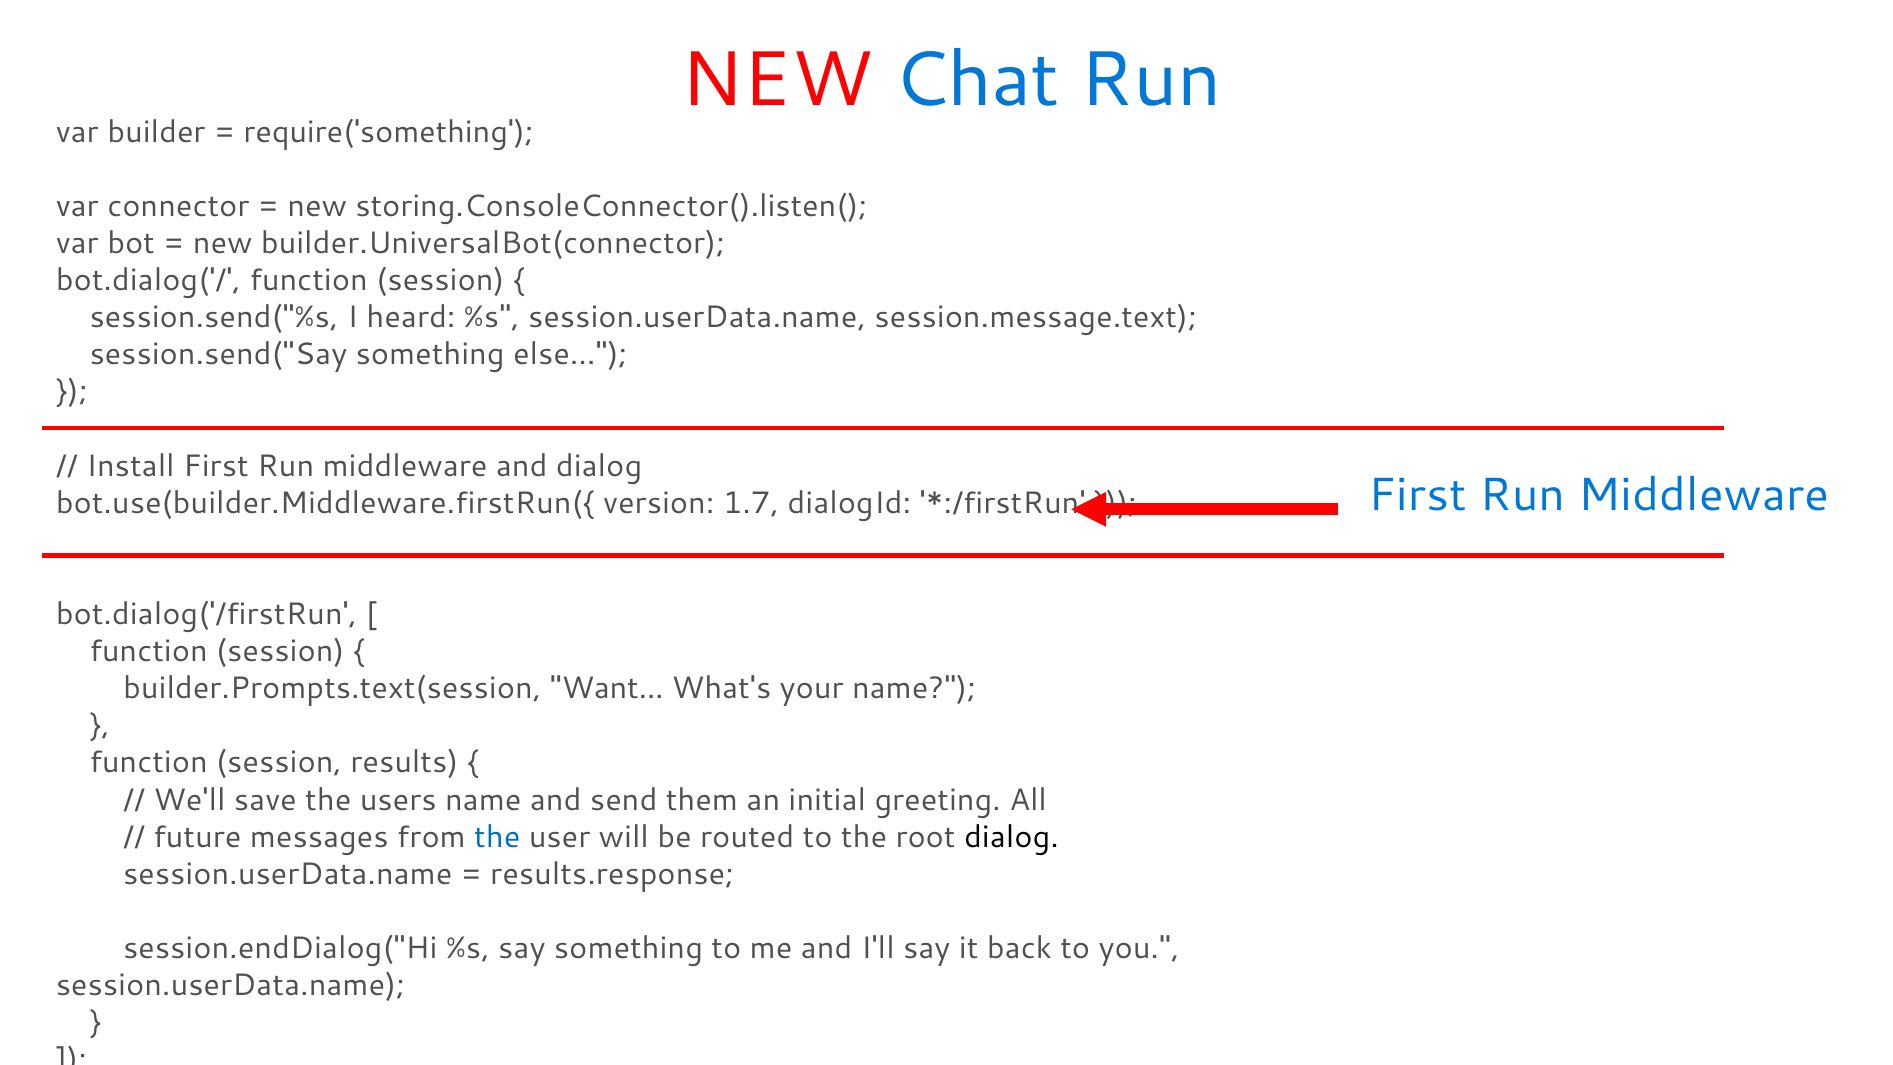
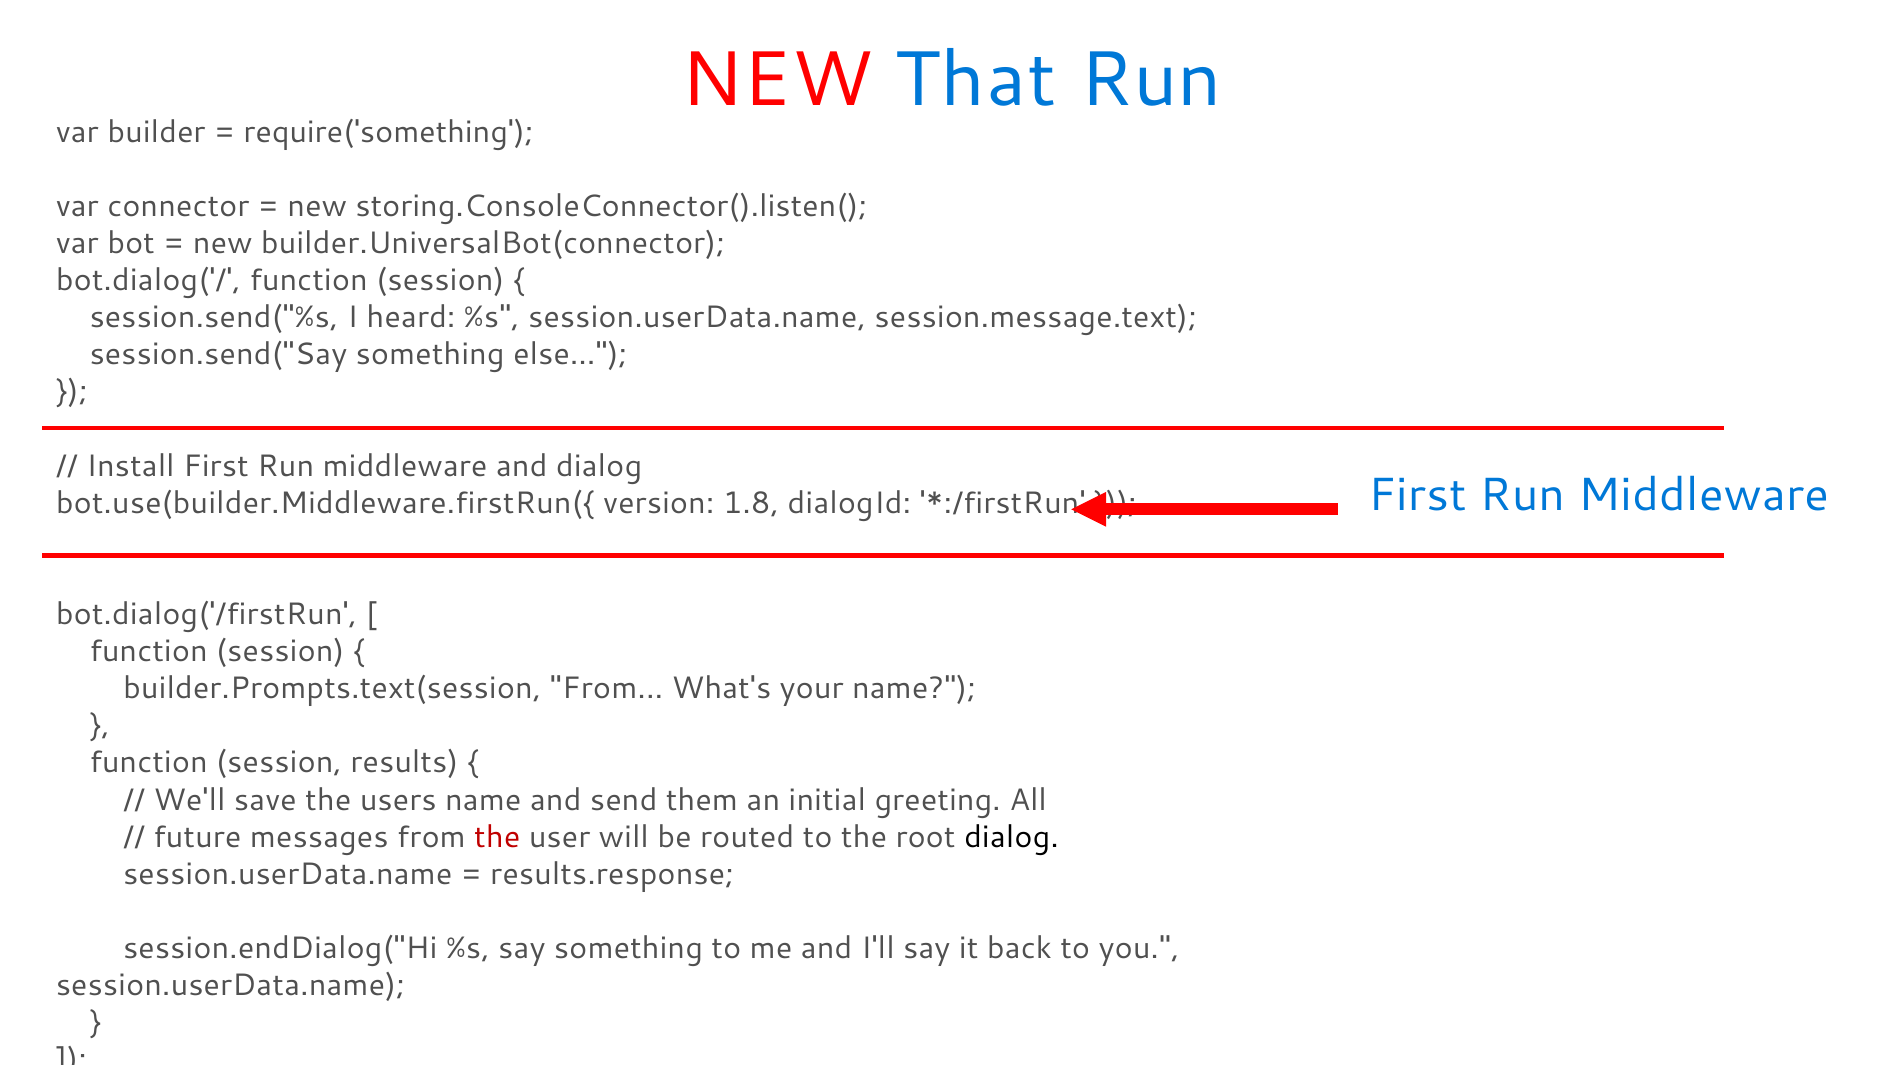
Chat: Chat -> That
1.7: 1.7 -> 1.8
builder.Prompts.text(session Want: Want -> From
the at (497, 837) colour: blue -> red
